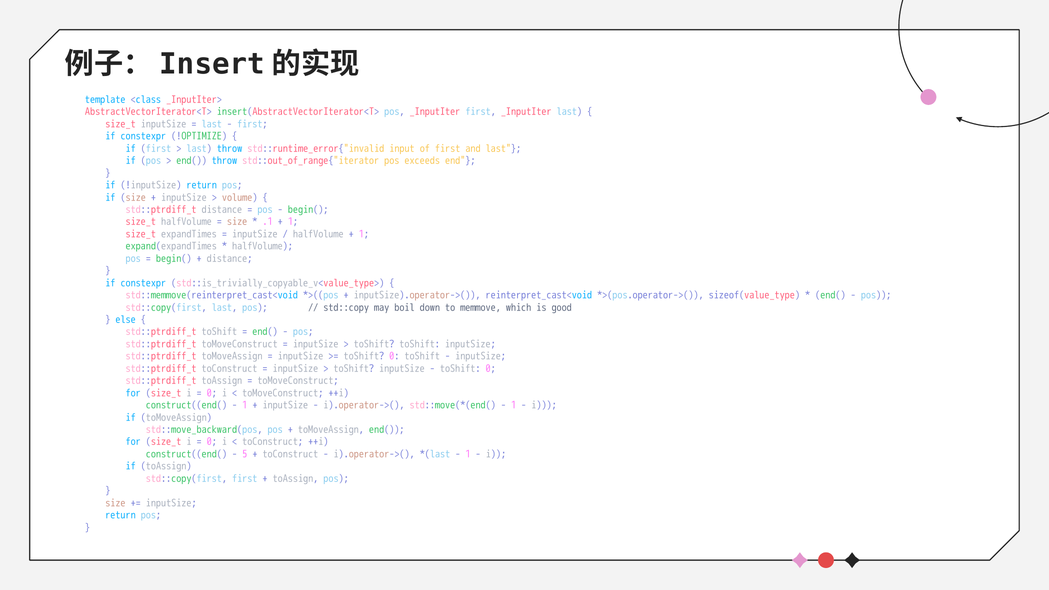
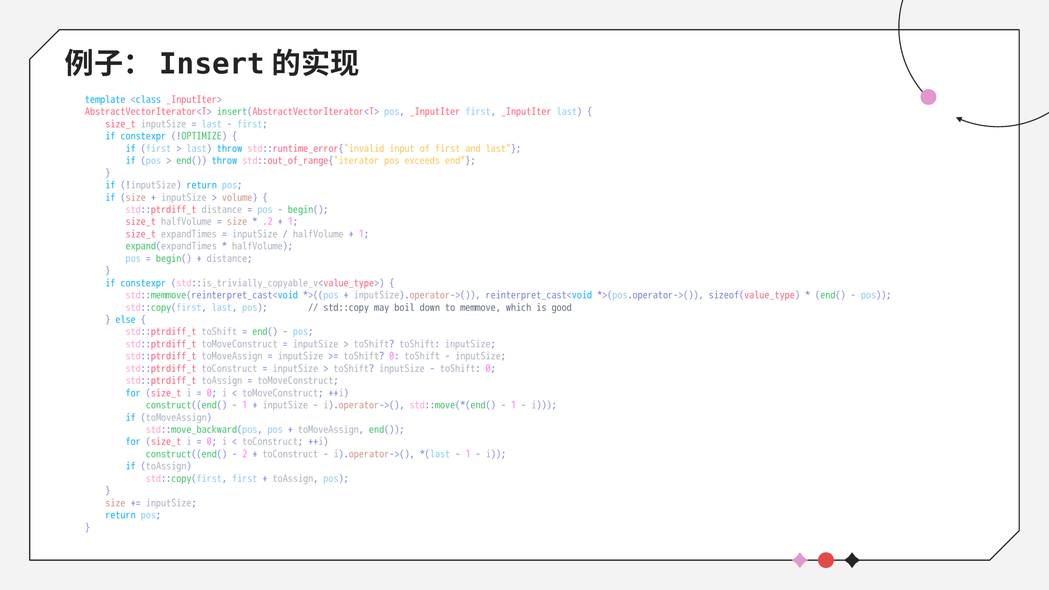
.1: .1 -> .2
5: 5 -> 2
